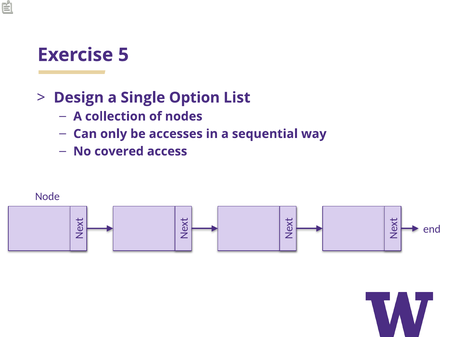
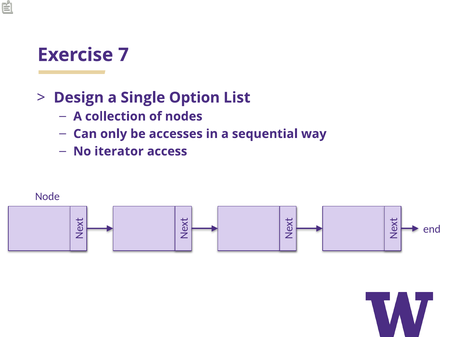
5: 5 -> 7
covered: covered -> iterator
